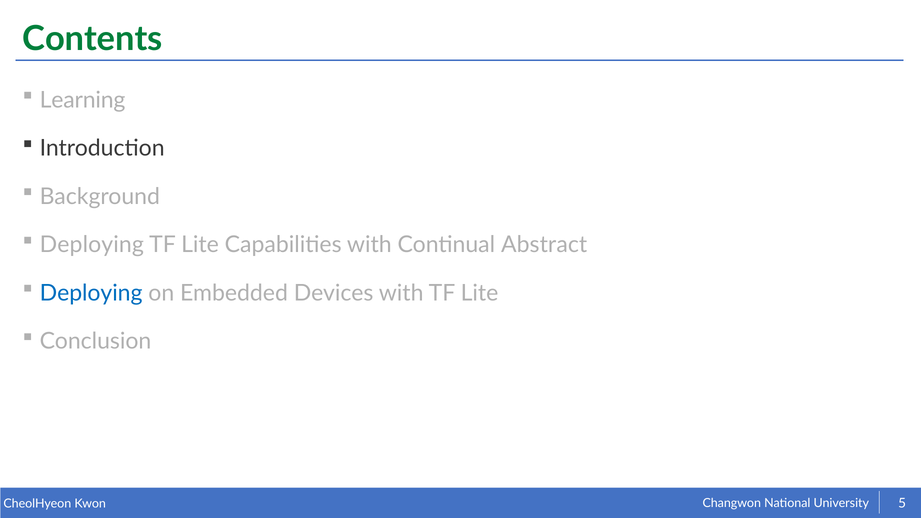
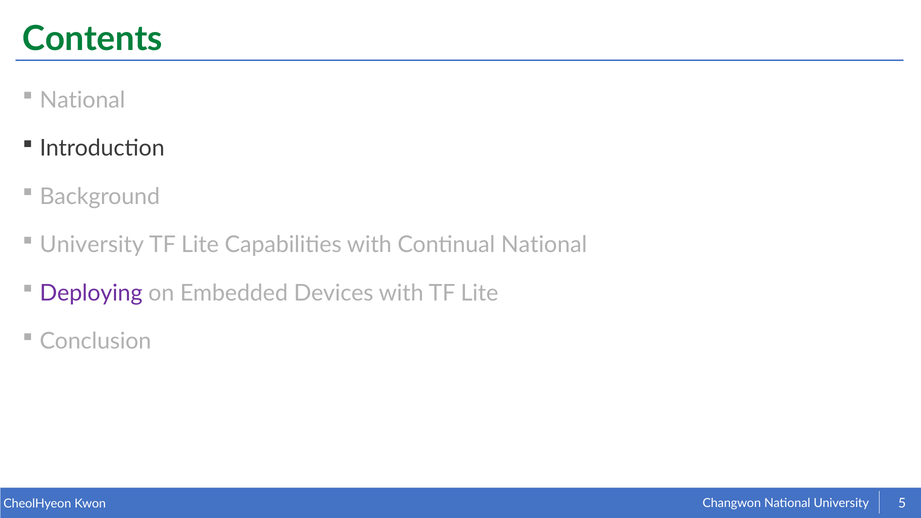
Learning at (83, 100): Learning -> National
Deploying at (92, 245): Deploying -> University
Continual Abstract: Abstract -> National
Deploying at (91, 293) colour: blue -> purple
